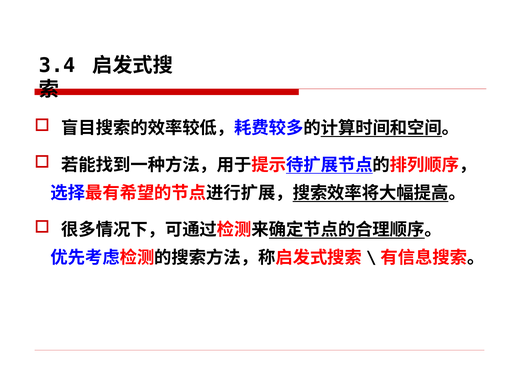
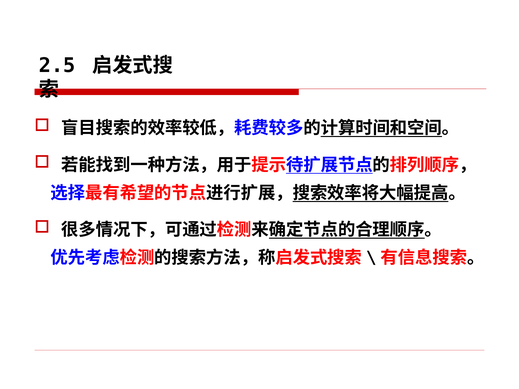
3.4: 3.4 -> 2.5
